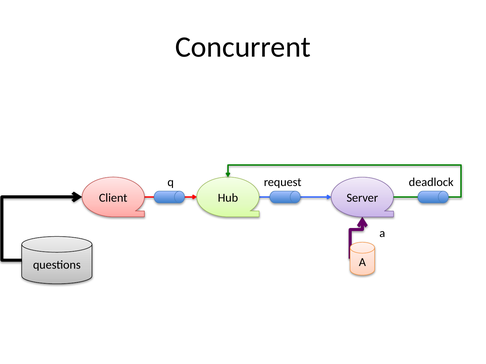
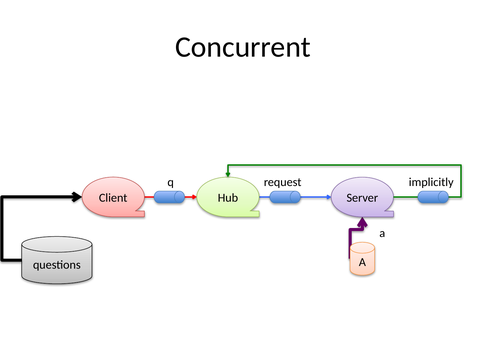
deadlock: deadlock -> implicitly
